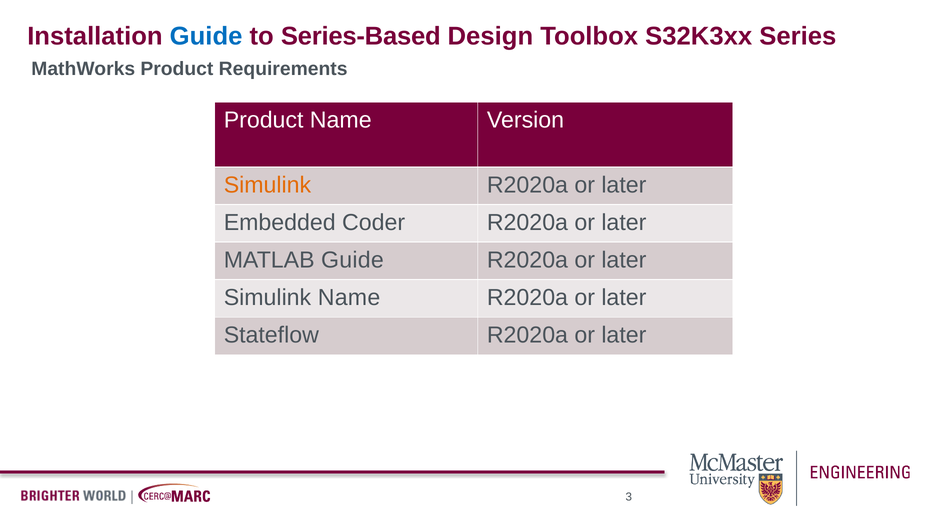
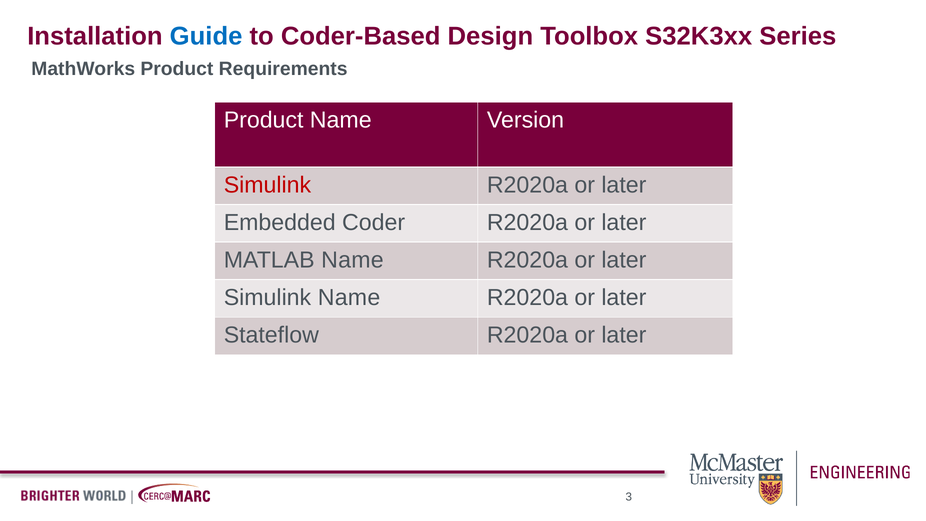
Series-Based: Series-Based -> Coder-Based
Simulink at (267, 185) colour: orange -> red
MATLAB Guide: Guide -> Name
